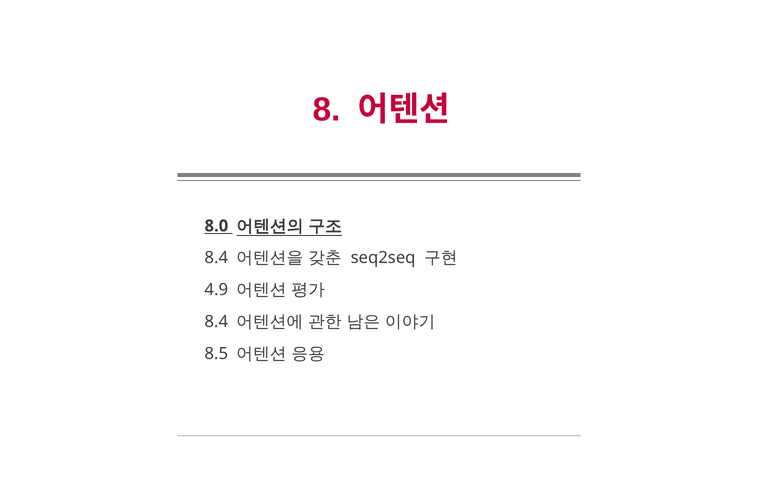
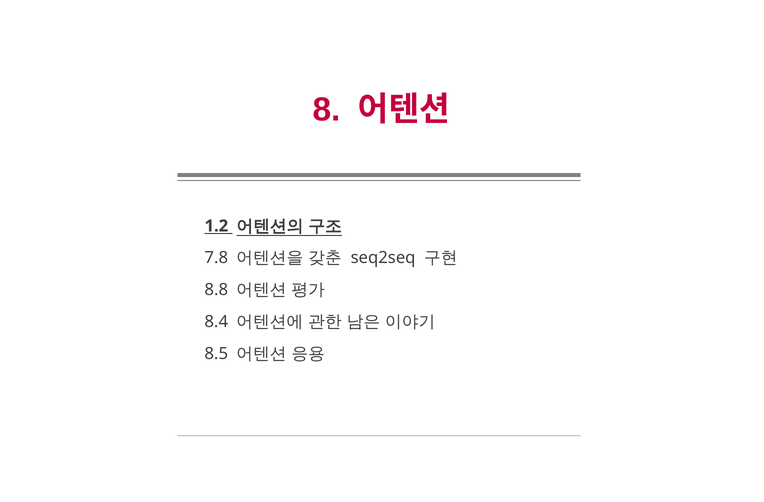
8.0: 8.0 -> 1.2
8.4 at (216, 258): 8.4 -> 7.8
4.9: 4.9 -> 8.8
